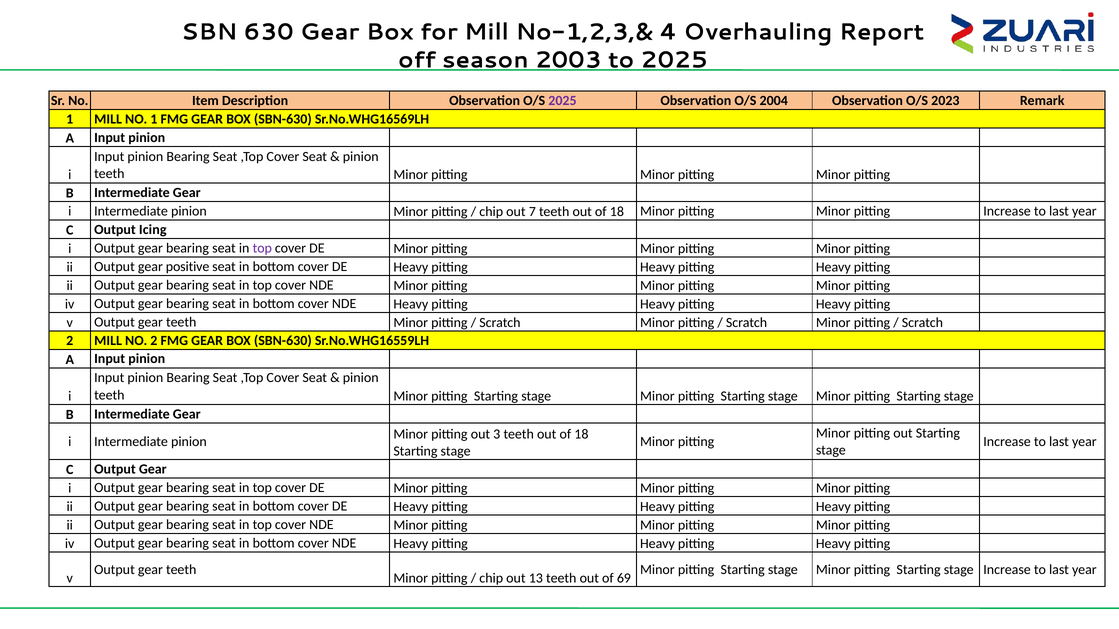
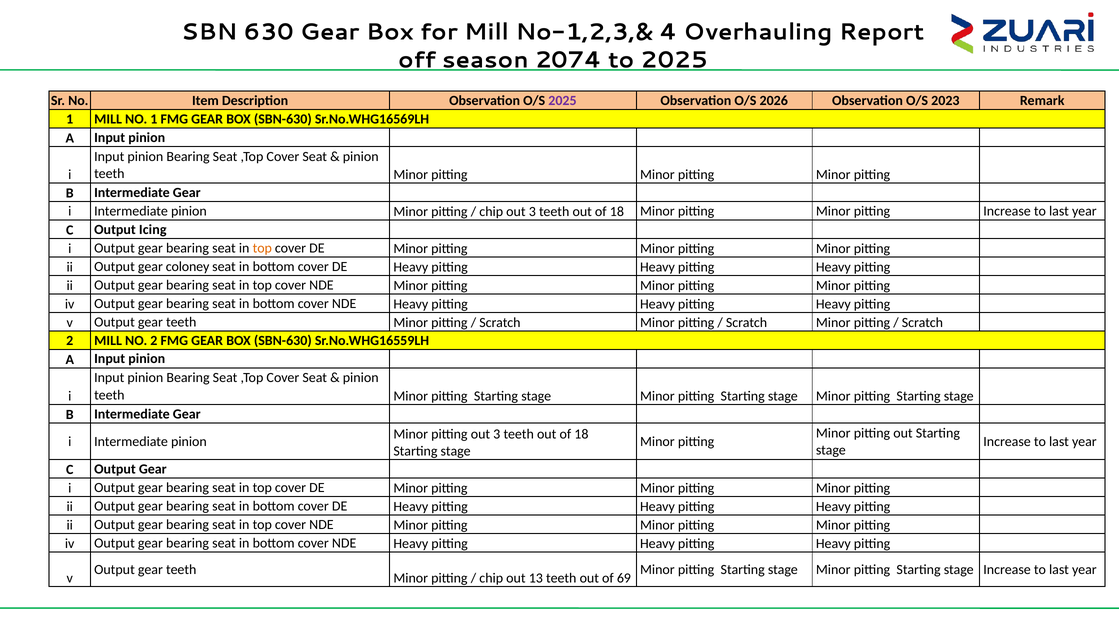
2003: 2003 -> 2074
2004: 2004 -> 2026
chip out 7: 7 -> 3
top at (262, 248) colour: purple -> orange
positive: positive -> coloney
